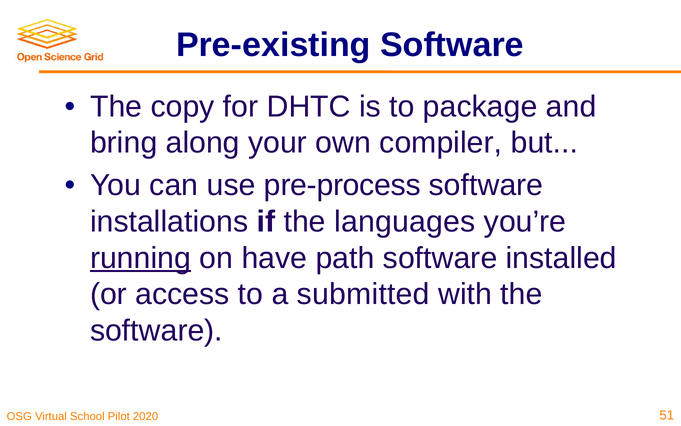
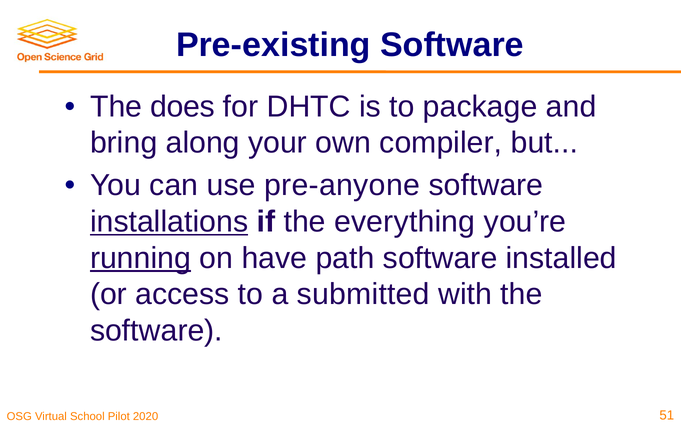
copy: copy -> does
pre-process: pre-process -> pre-anyone
installations underline: none -> present
languages: languages -> everything
